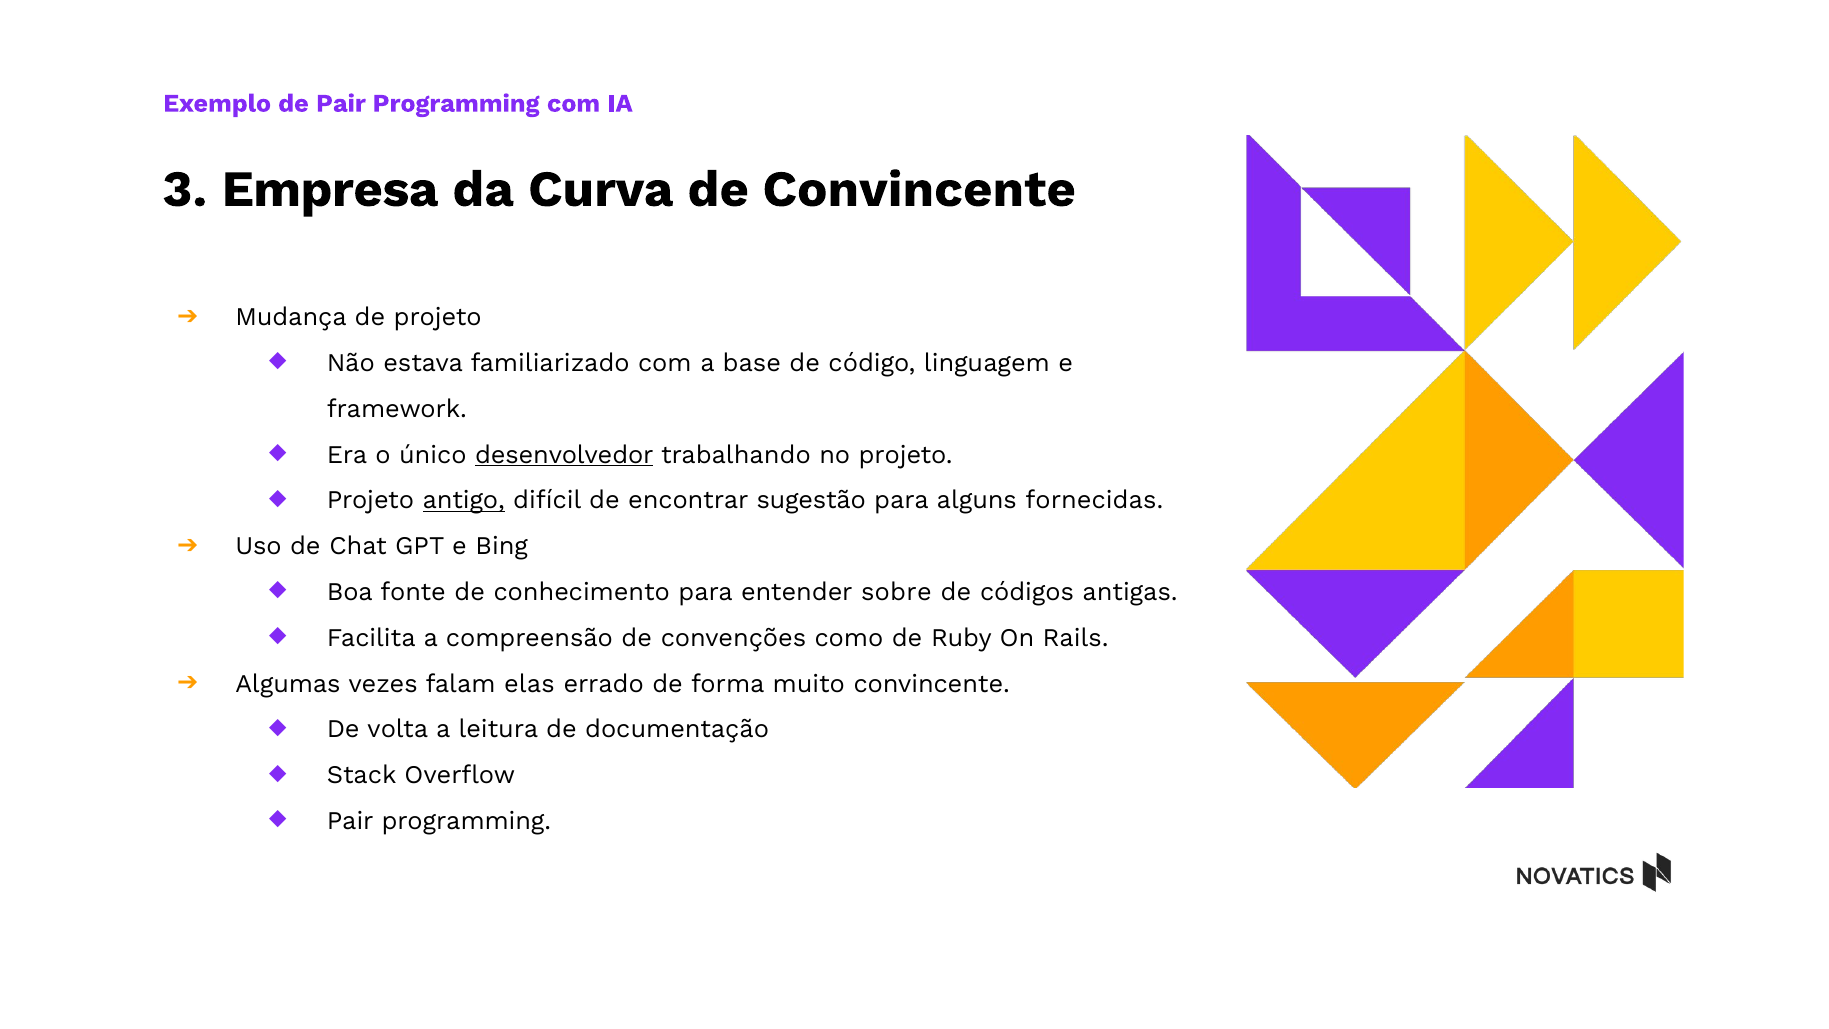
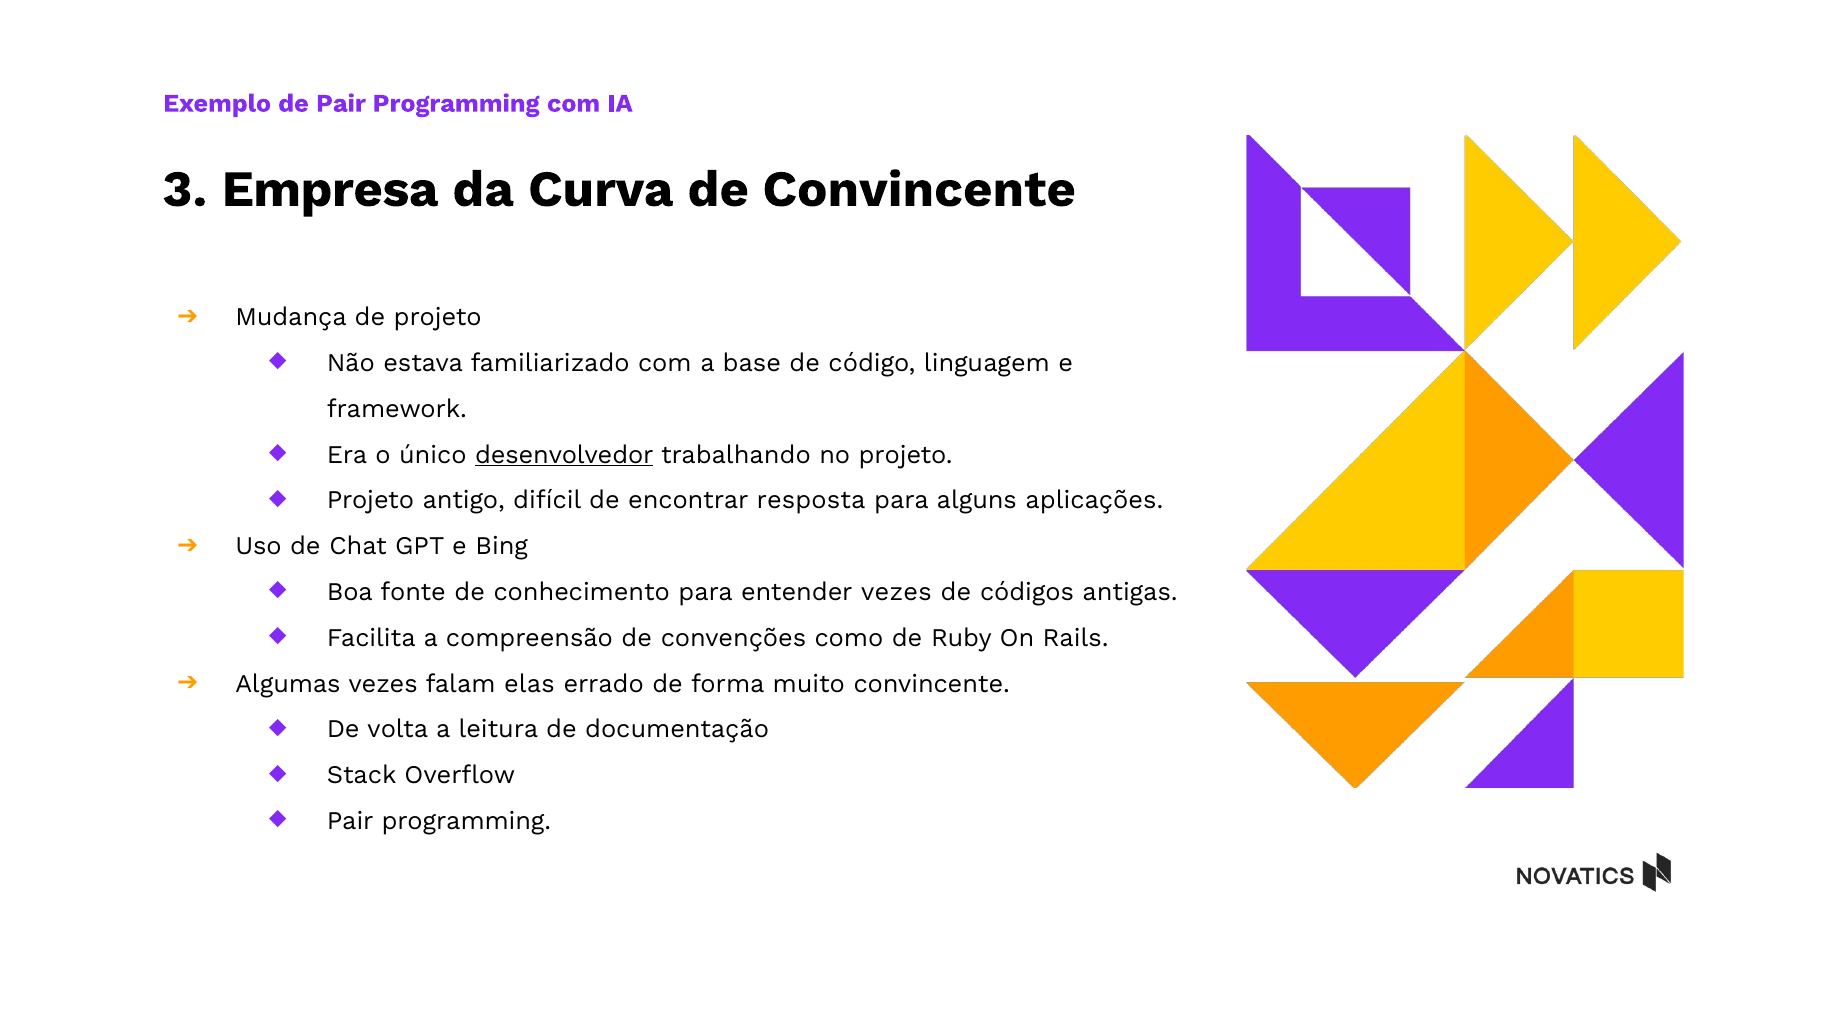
antigo underline: present -> none
sugestão: sugestão -> resposta
fornecidas: fornecidas -> aplicações
entender sobre: sobre -> vezes
